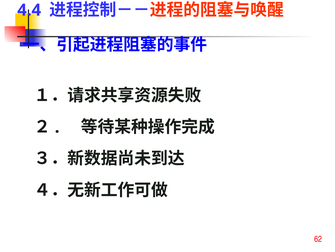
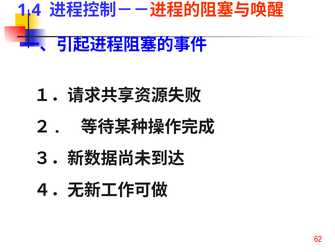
4.4: 4.4 -> 1.4
